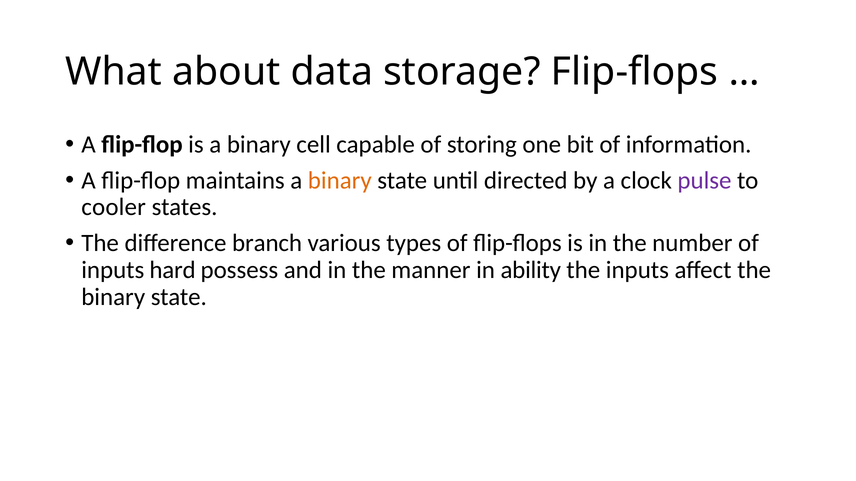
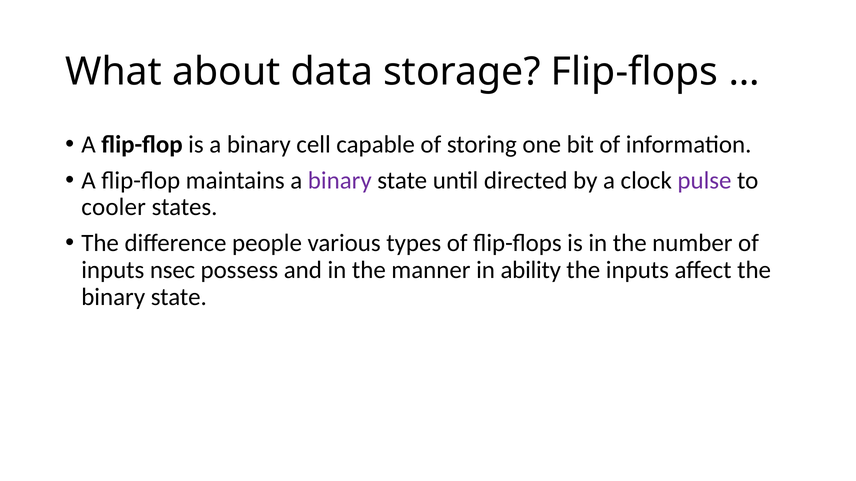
binary at (340, 181) colour: orange -> purple
branch: branch -> people
hard: hard -> nsec
